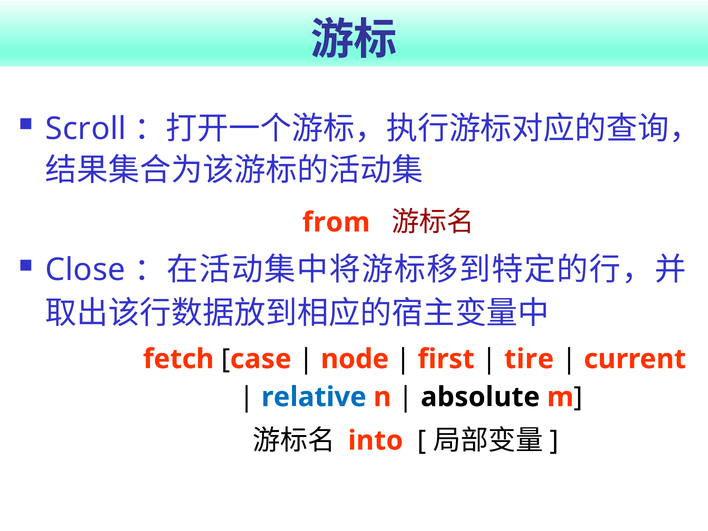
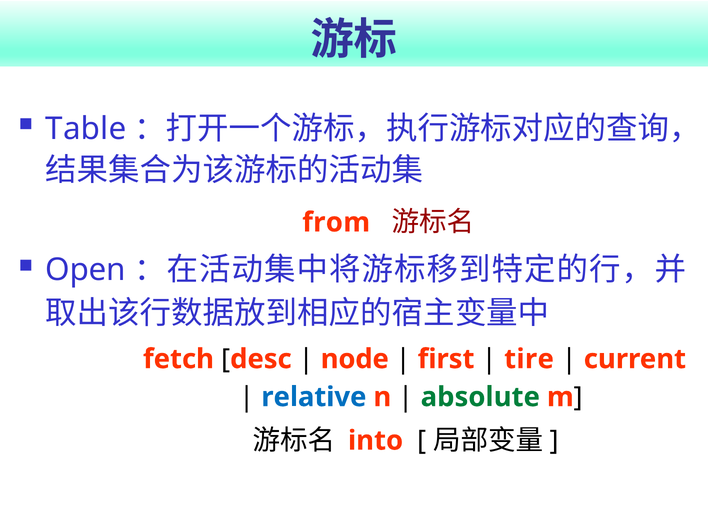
Scroll: Scroll -> Table
Close: Close -> Open
case: case -> desc
absolute colour: black -> green
